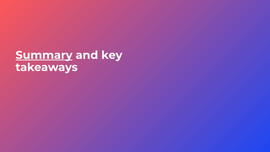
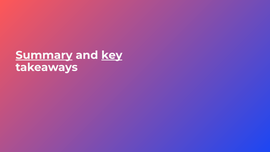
key underline: none -> present
